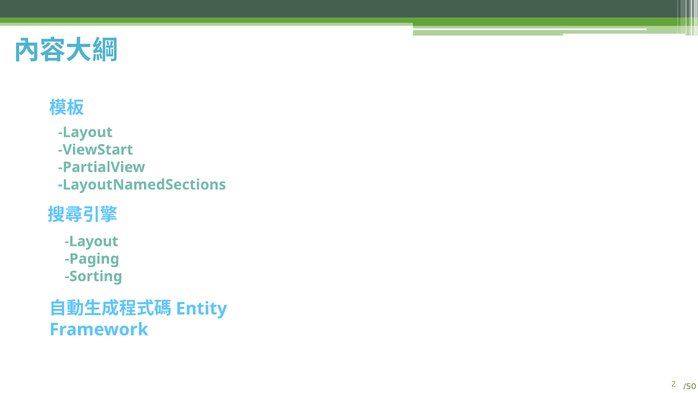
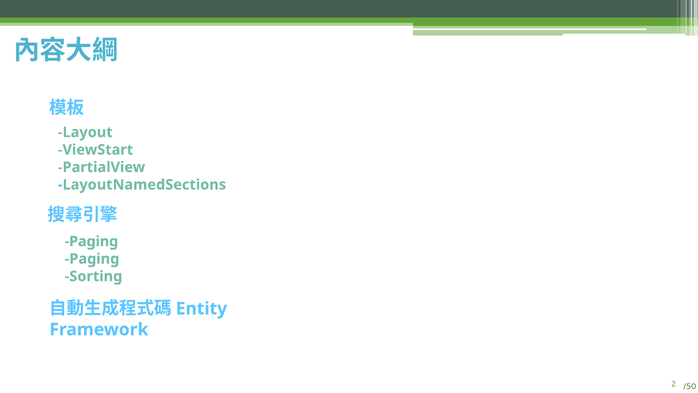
Layout at (91, 241): Layout -> Paging
